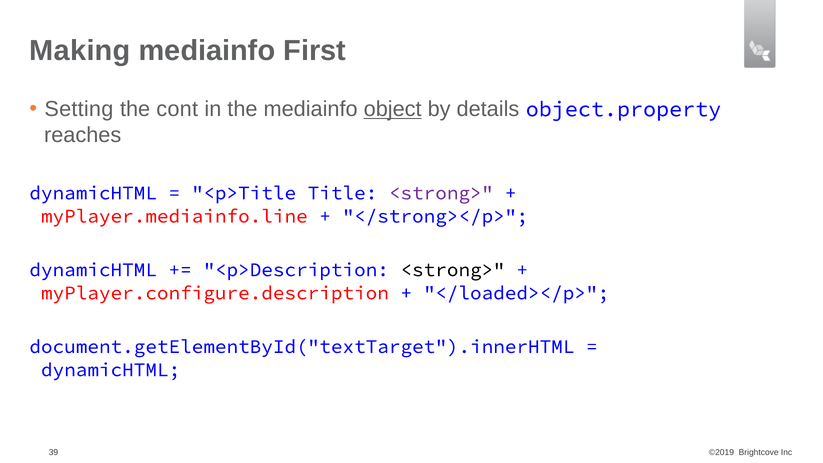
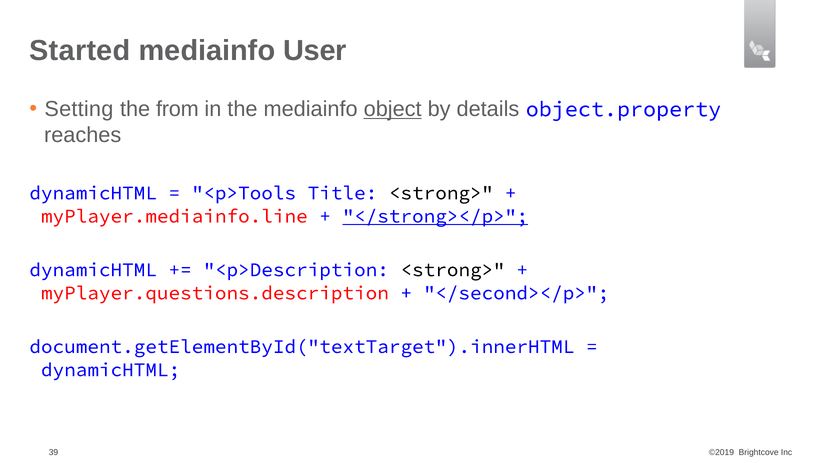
Making: Making -> Started
First: First -> User
cont: cont -> from
<p>Title: <p>Title -> <p>Tools
<strong> at (441, 193) colour: purple -> black
</strong></p> underline: none -> present
myPlayer.configure.description: myPlayer.configure.description -> myPlayer.questions.description
</loaded></p>: </loaded></p> -> </second></p>
